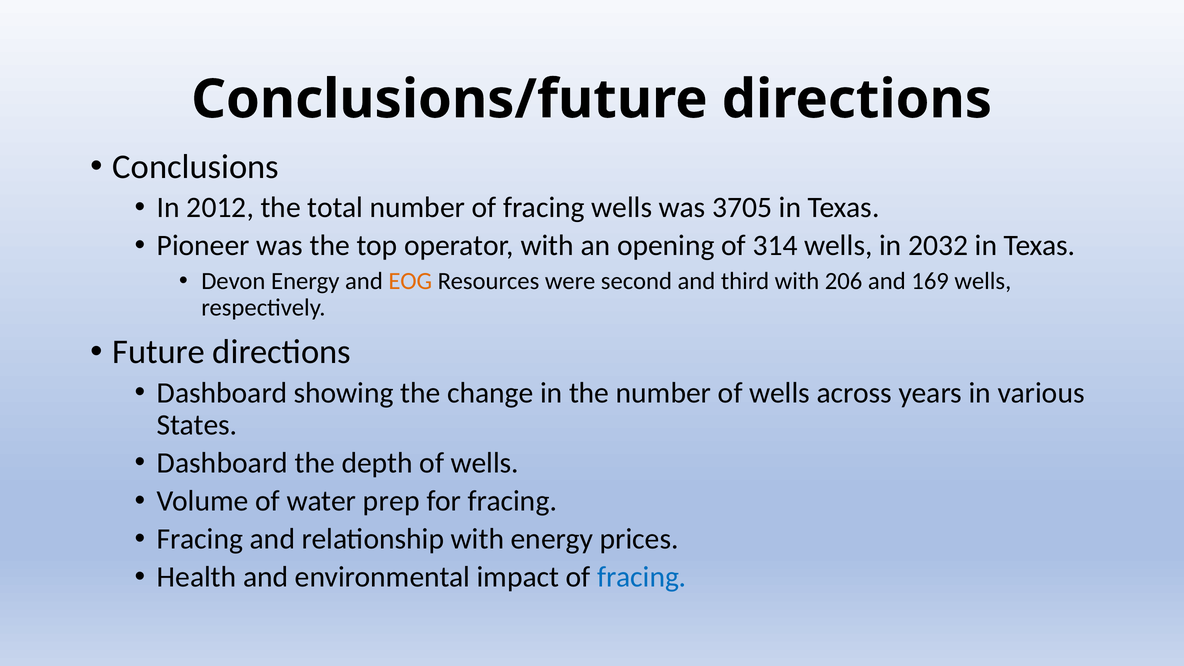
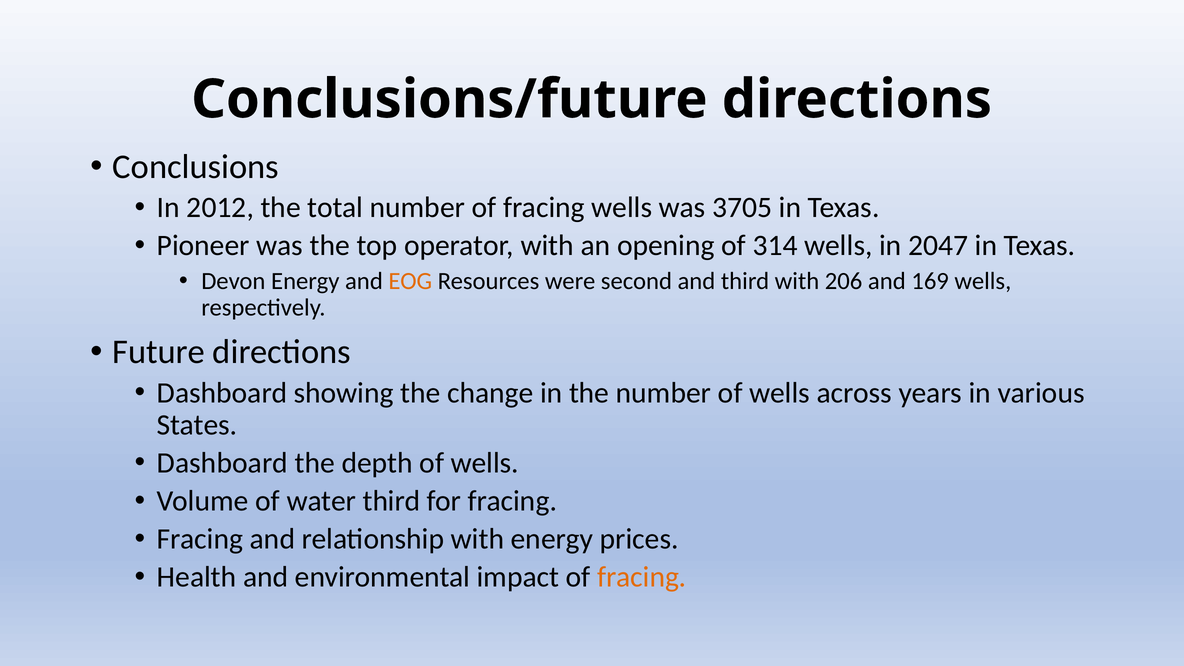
2032: 2032 -> 2047
water prep: prep -> third
fracing at (642, 577) colour: blue -> orange
